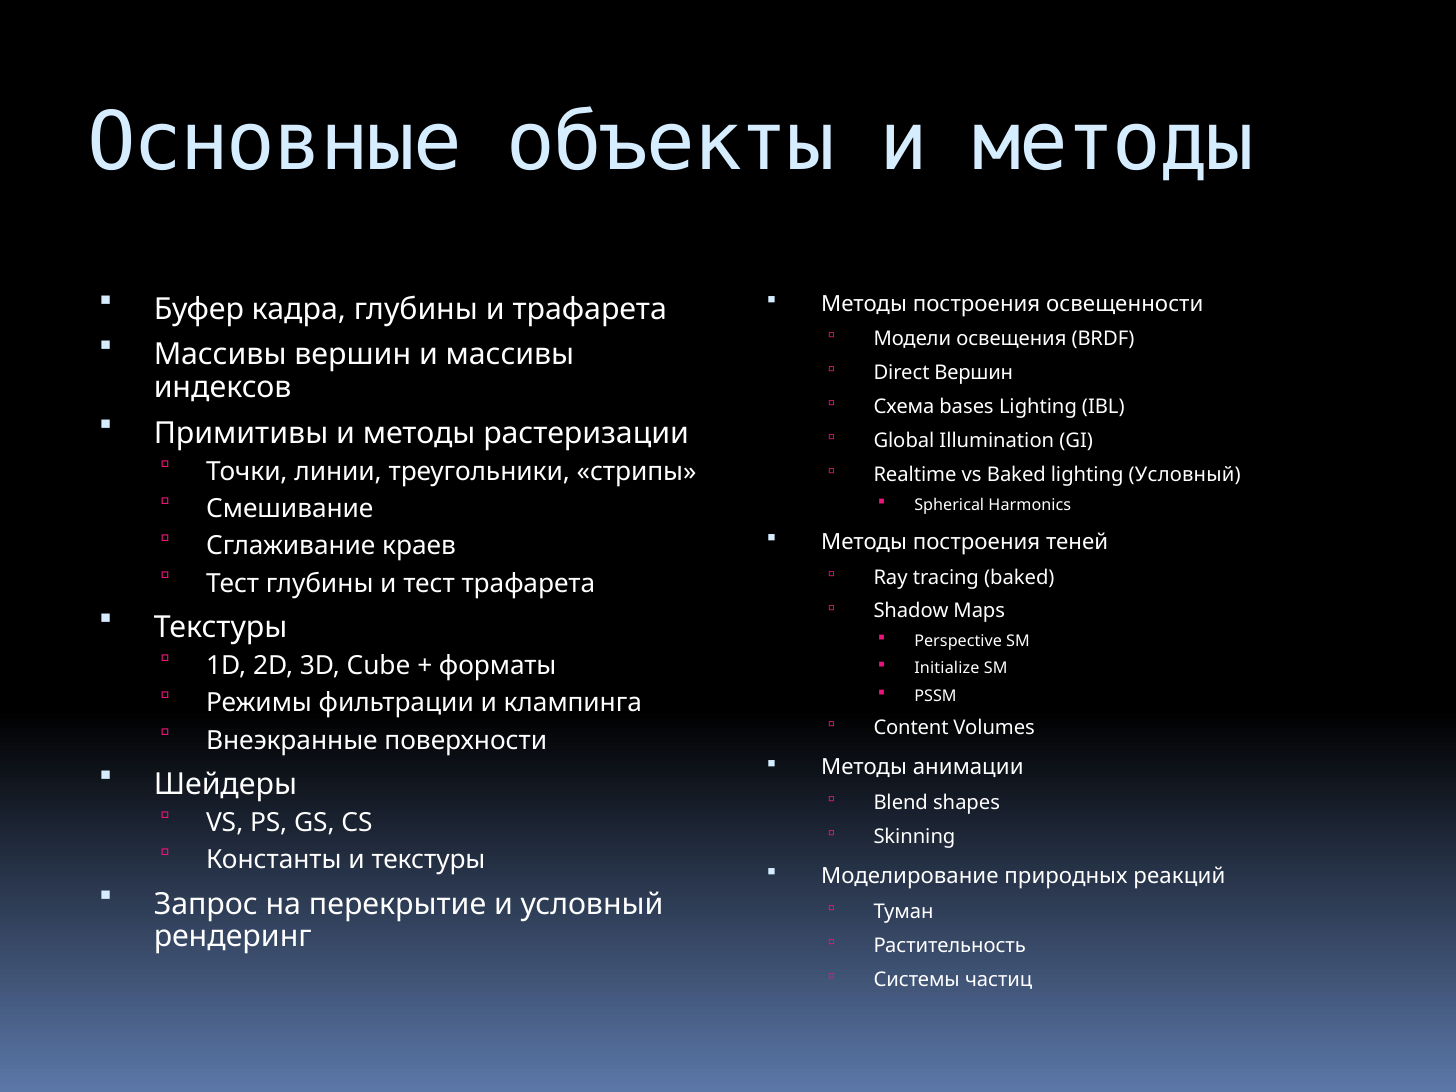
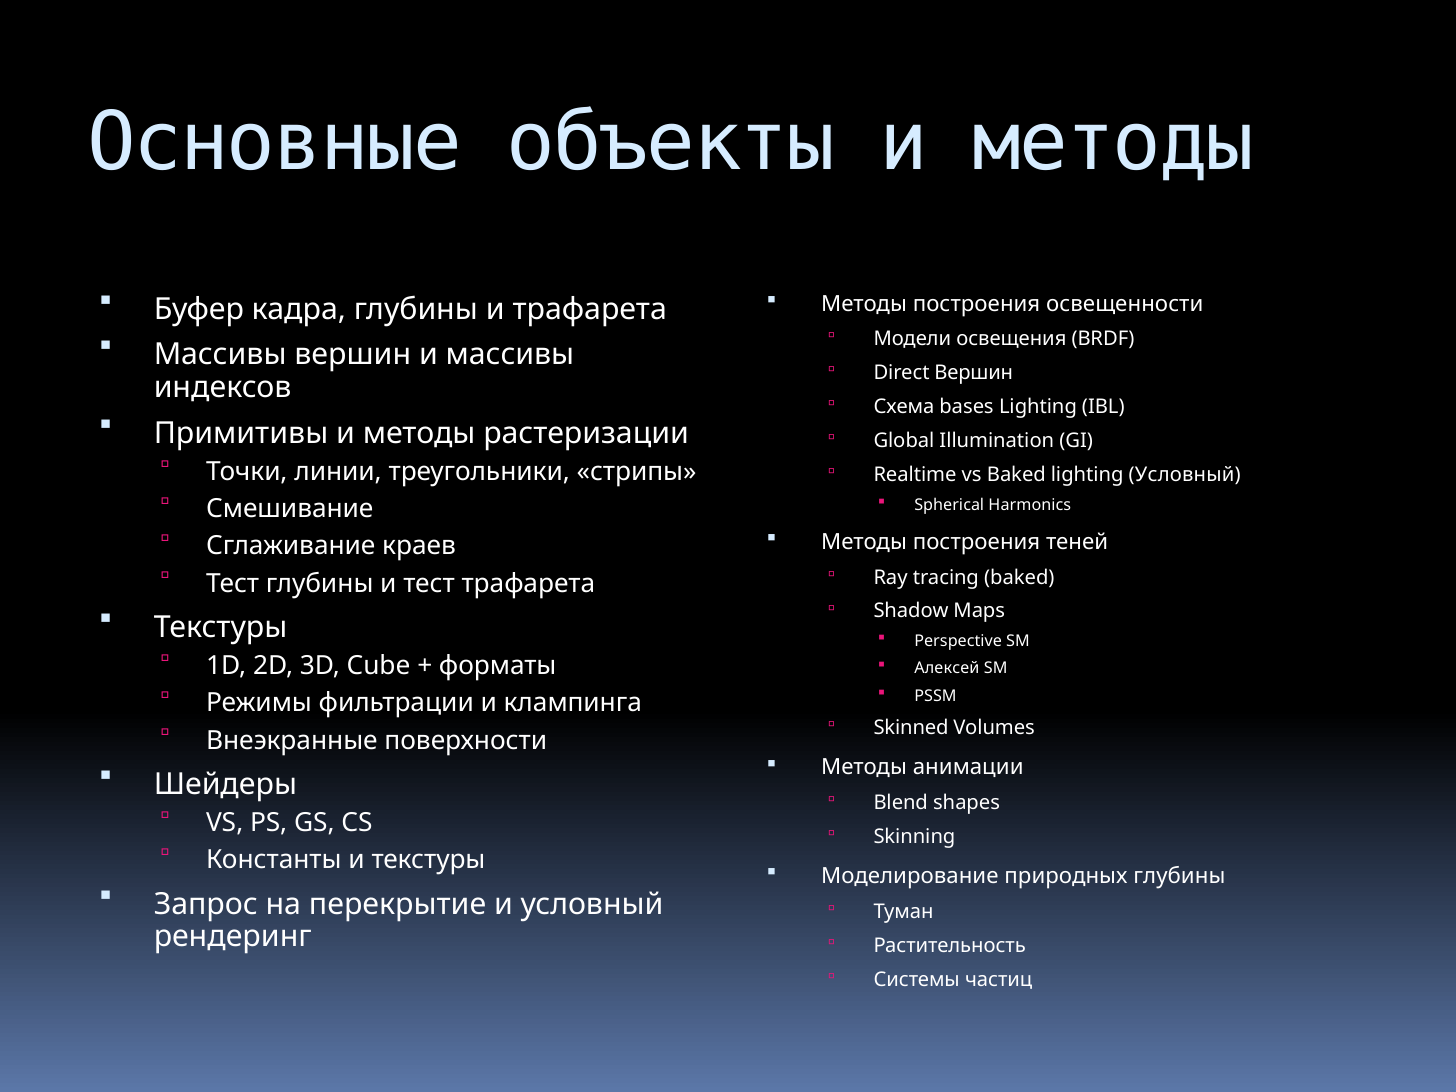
Initialize: Initialize -> Алексей
Content: Content -> Skinned
природных реакций: реакций -> глубины
